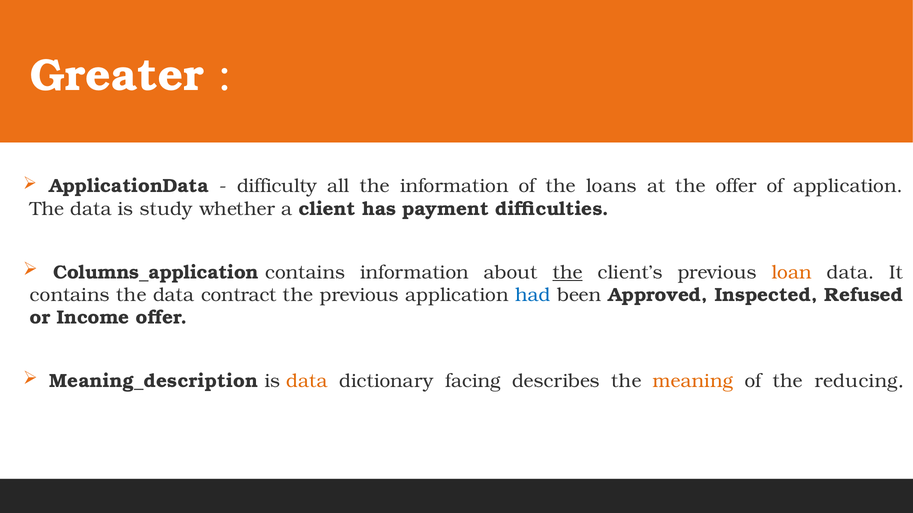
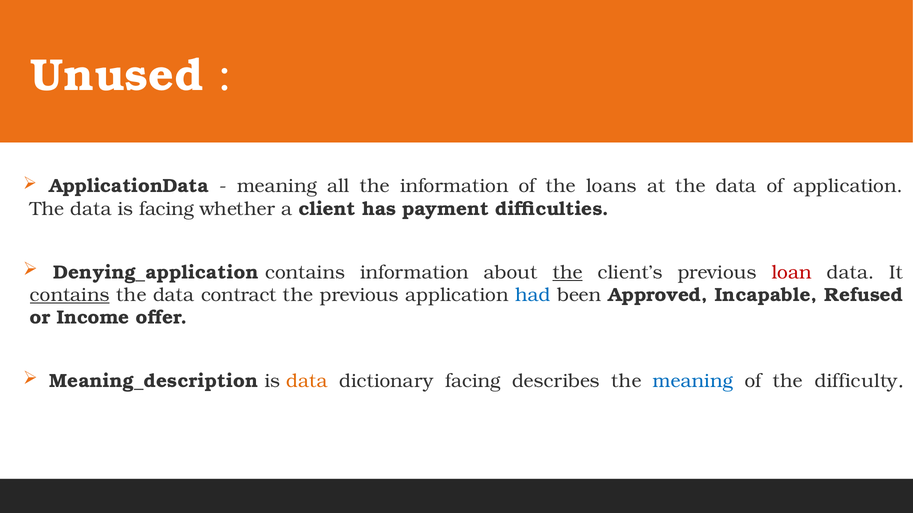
Greater: Greater -> Unused
difficulty at (277, 186): difficulty -> meaning
at the offer: offer -> data
is study: study -> facing
Columns_application: Columns_application -> Denying_application
loan colour: orange -> red
contains at (70, 295) underline: none -> present
Inspected: Inspected -> Incapable
meaning at (693, 381) colour: orange -> blue
reducing: reducing -> difficulty
